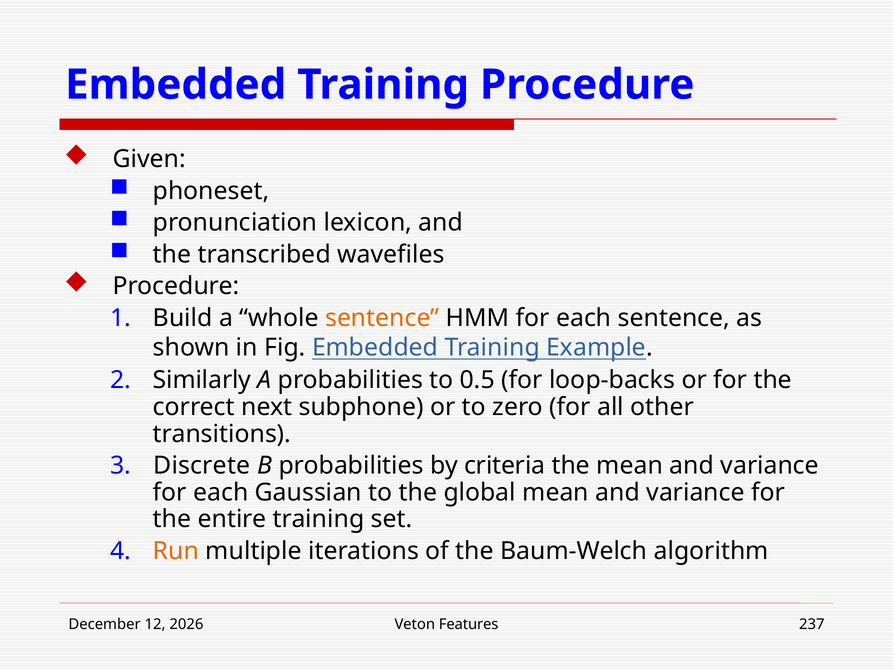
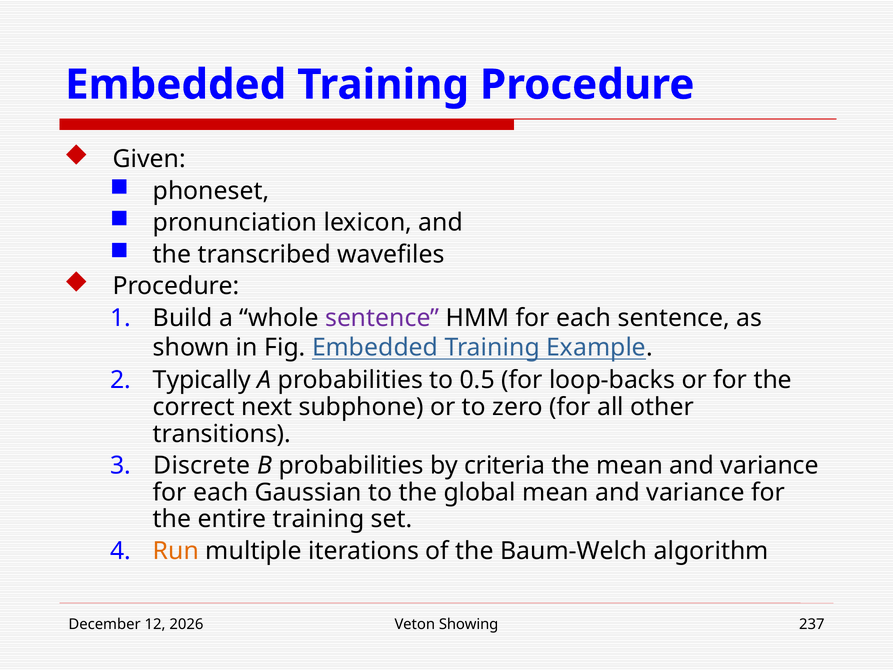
sentence at (382, 318) colour: orange -> purple
Similarly: Similarly -> Typically
Features: Features -> Showing
